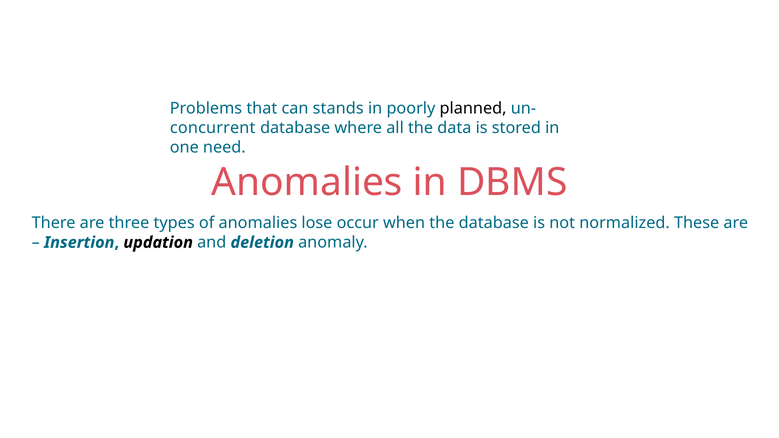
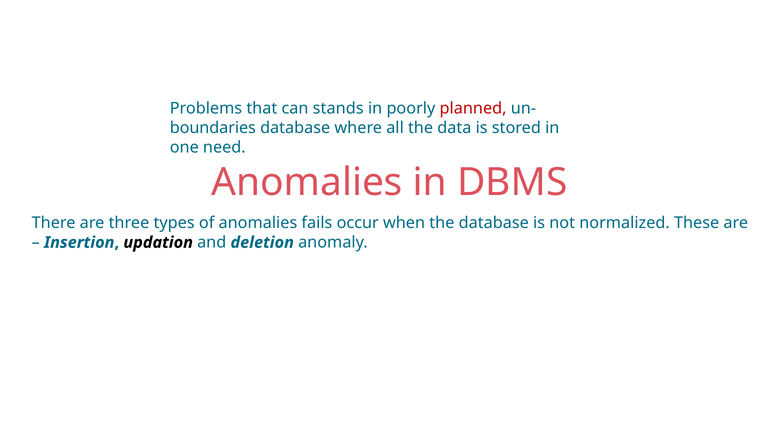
planned colour: black -> red
concurrent: concurrent -> boundaries
lose: lose -> fails
